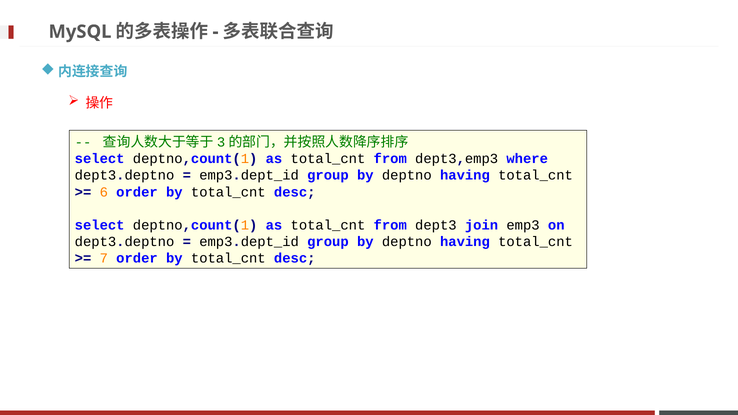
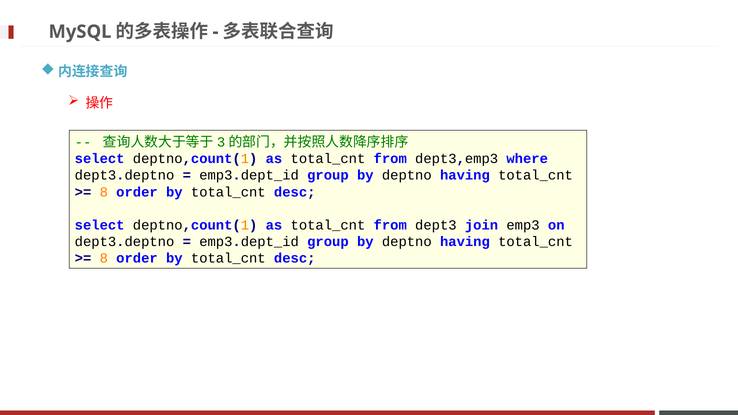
6 at (104, 192): 6 -> 8
7 at (104, 258): 7 -> 8
